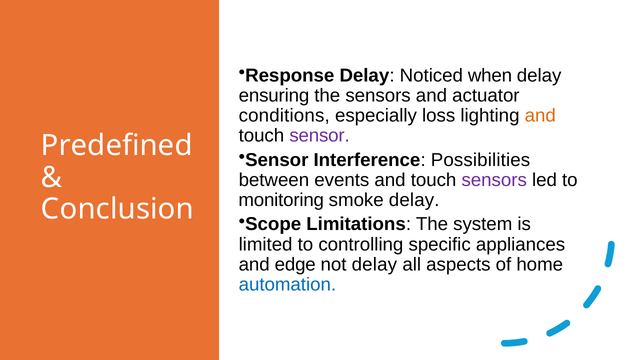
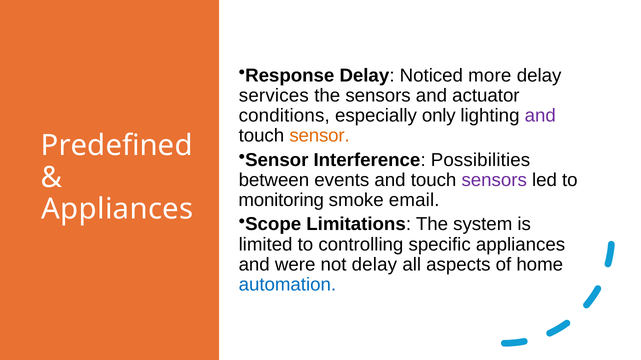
when: when -> more
ensuring: ensuring -> services
loss: loss -> only
and at (540, 116) colour: orange -> purple
sensor at (320, 136) colour: purple -> orange
smoke delay: delay -> email
Conclusion at (117, 210): Conclusion -> Appliances
edge: edge -> were
